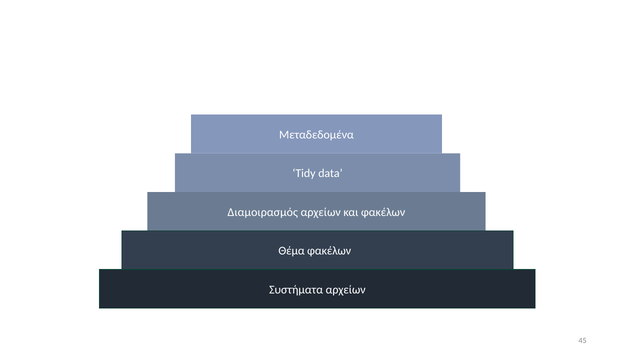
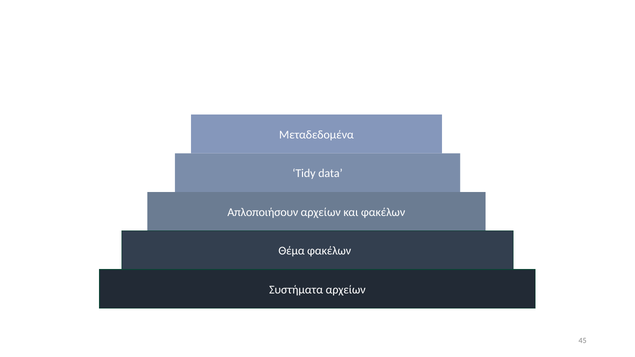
Διαμοιρασμός: Διαμοιρασμός -> Απλοποιήσουν
